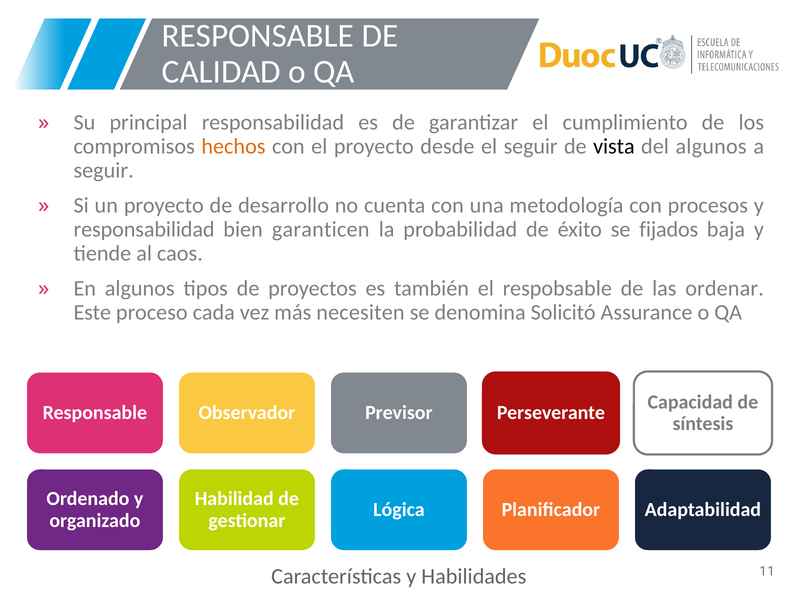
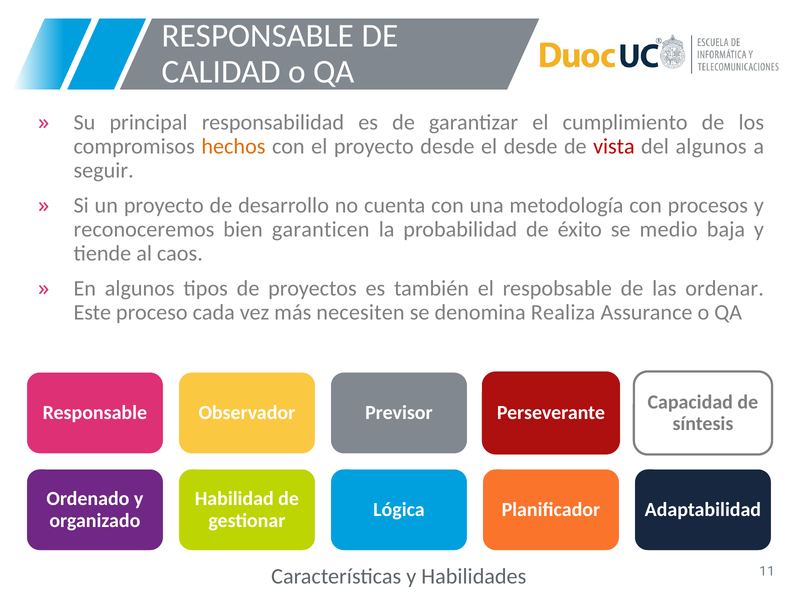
el seguir: seguir -> desde
vista colour: black -> red
responsabilidad at (144, 229): responsabilidad -> reconoceremos
fijados: fijados -> medio
Solicitó: Solicitó -> Realiza
